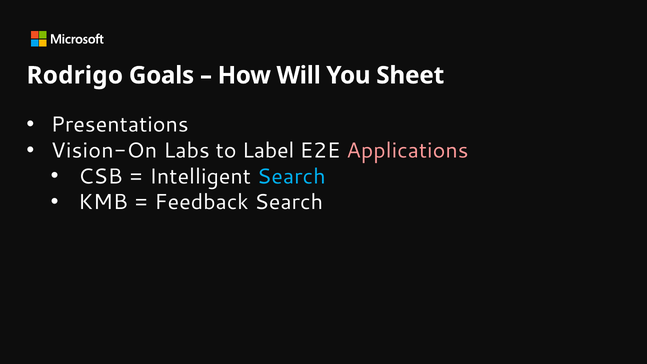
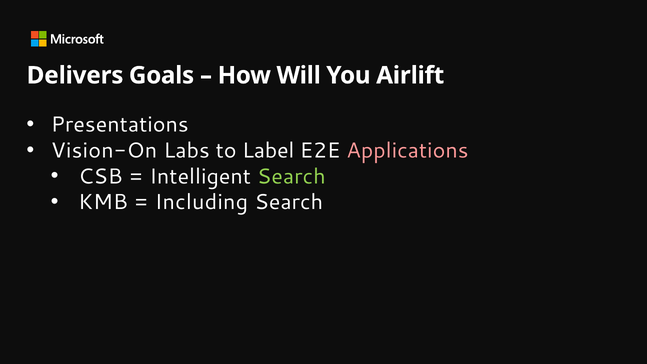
Rodrigo: Rodrigo -> Delivers
Sheet: Sheet -> Airlift
Search at (291, 176) colour: light blue -> light green
Feedback: Feedback -> Including
